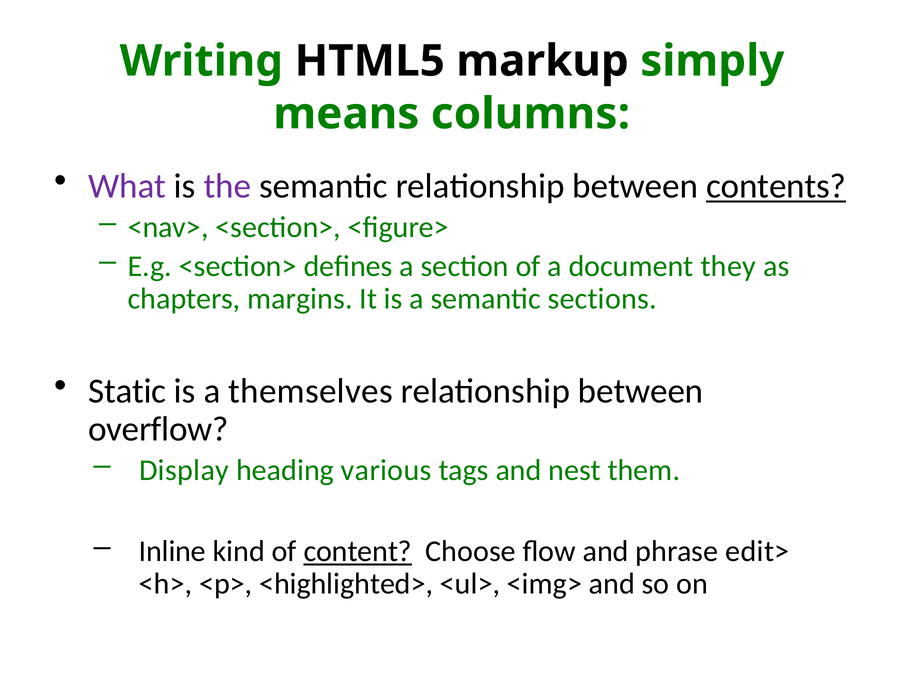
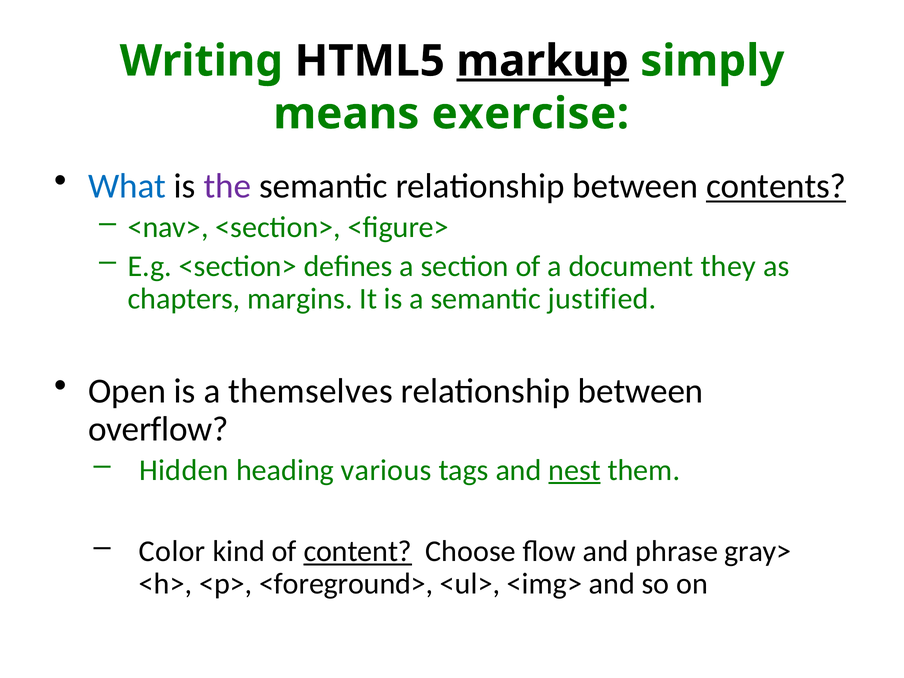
markup underline: none -> present
columns: columns -> exercise
What colour: purple -> blue
sections: sections -> justified
Static: Static -> Open
Display: Display -> Hidden
nest underline: none -> present
Inline: Inline -> Color
edit>: edit> -> gray>
<highlighted>: <highlighted> -> <foreground>
